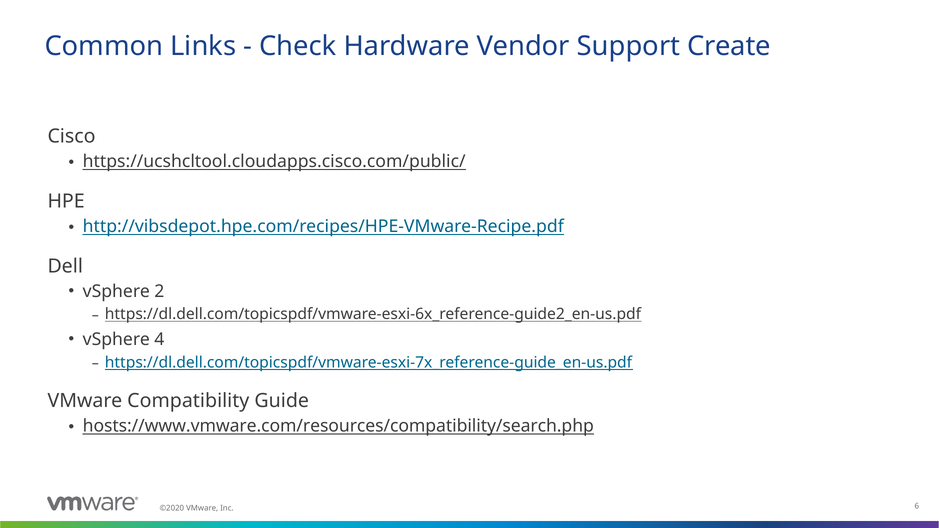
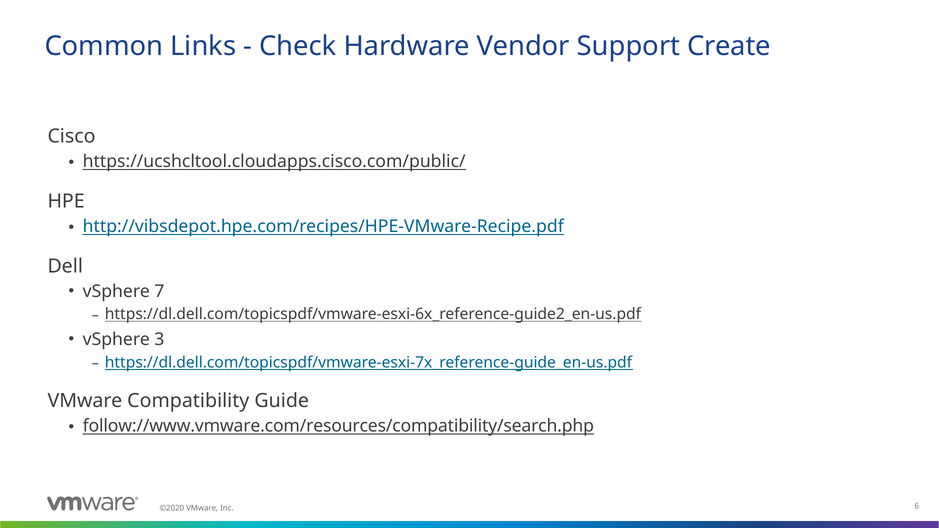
2: 2 -> 7
4: 4 -> 3
hosts://www.vmware.com/resources/compatibility/search.php: hosts://www.vmware.com/resources/compatibility/search.php -> follow://www.vmware.com/resources/compatibility/search.php
